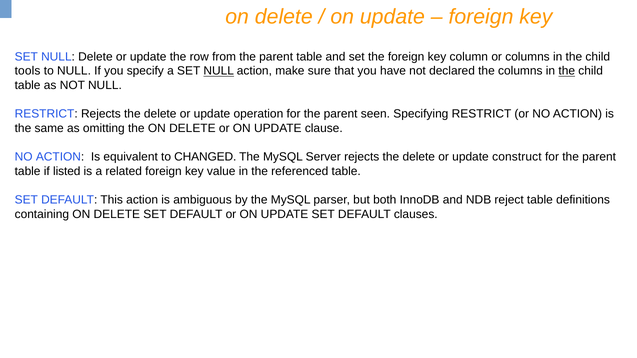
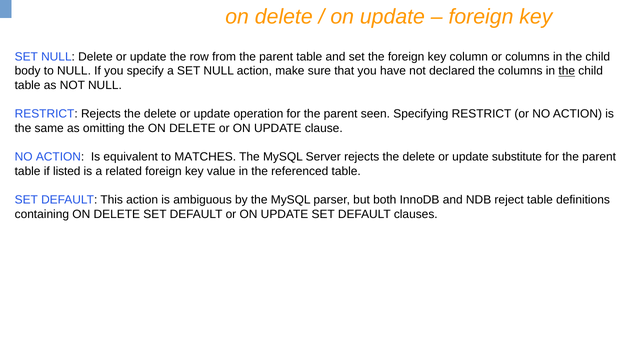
tools: tools -> body
NULL at (219, 71) underline: present -> none
CHANGED: CHANGED -> MATCHES
construct: construct -> substitute
